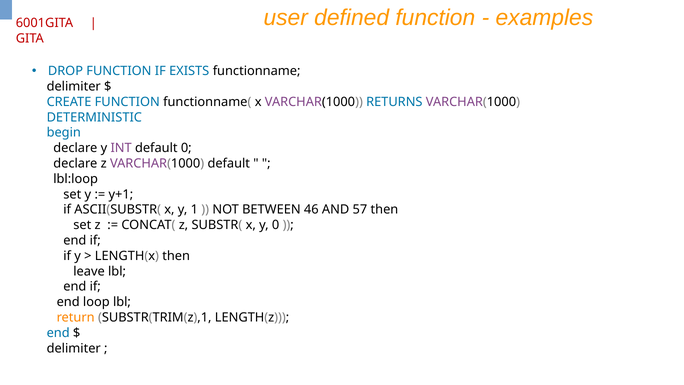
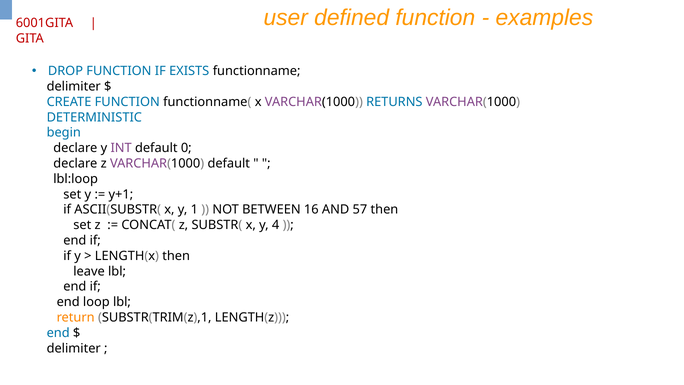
46: 46 -> 16
y 0: 0 -> 4
